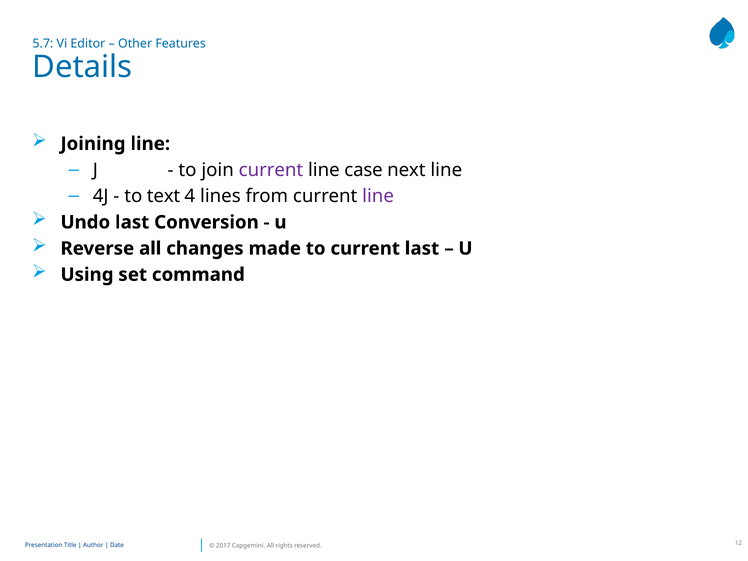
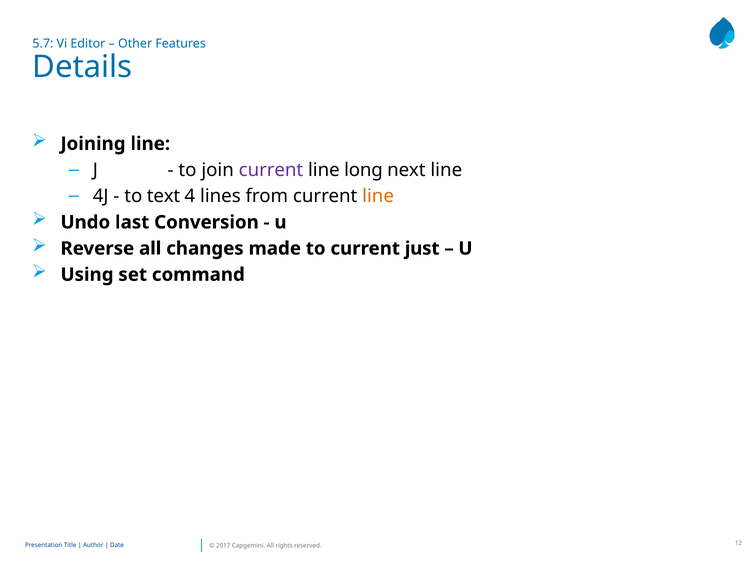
case: case -> long
line at (378, 196) colour: purple -> orange
current last: last -> just
